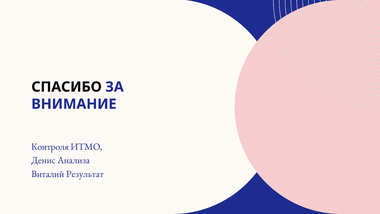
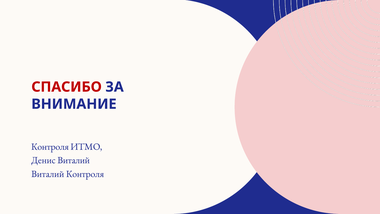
СПАСИБО colour: black -> red
Денис Анализа: Анализа -> Виталий
Виталий Результат: Результат -> Контроля
